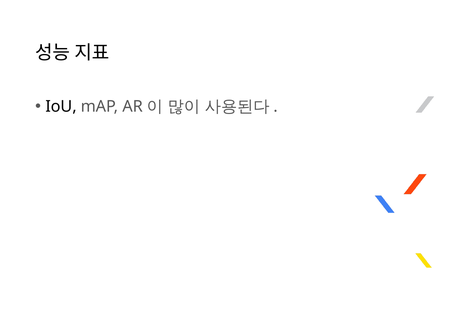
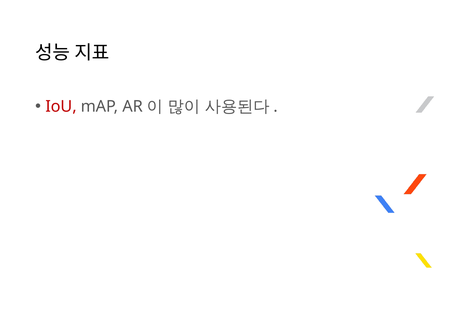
IoU colour: black -> red
